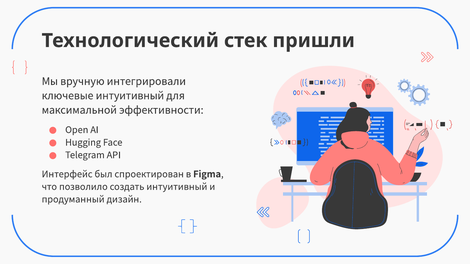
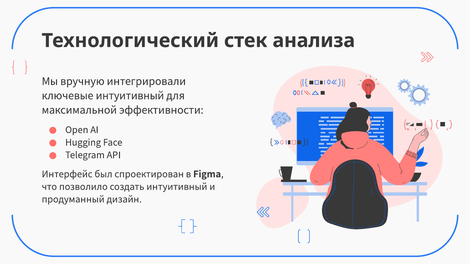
пришли: пришли -> анализа
